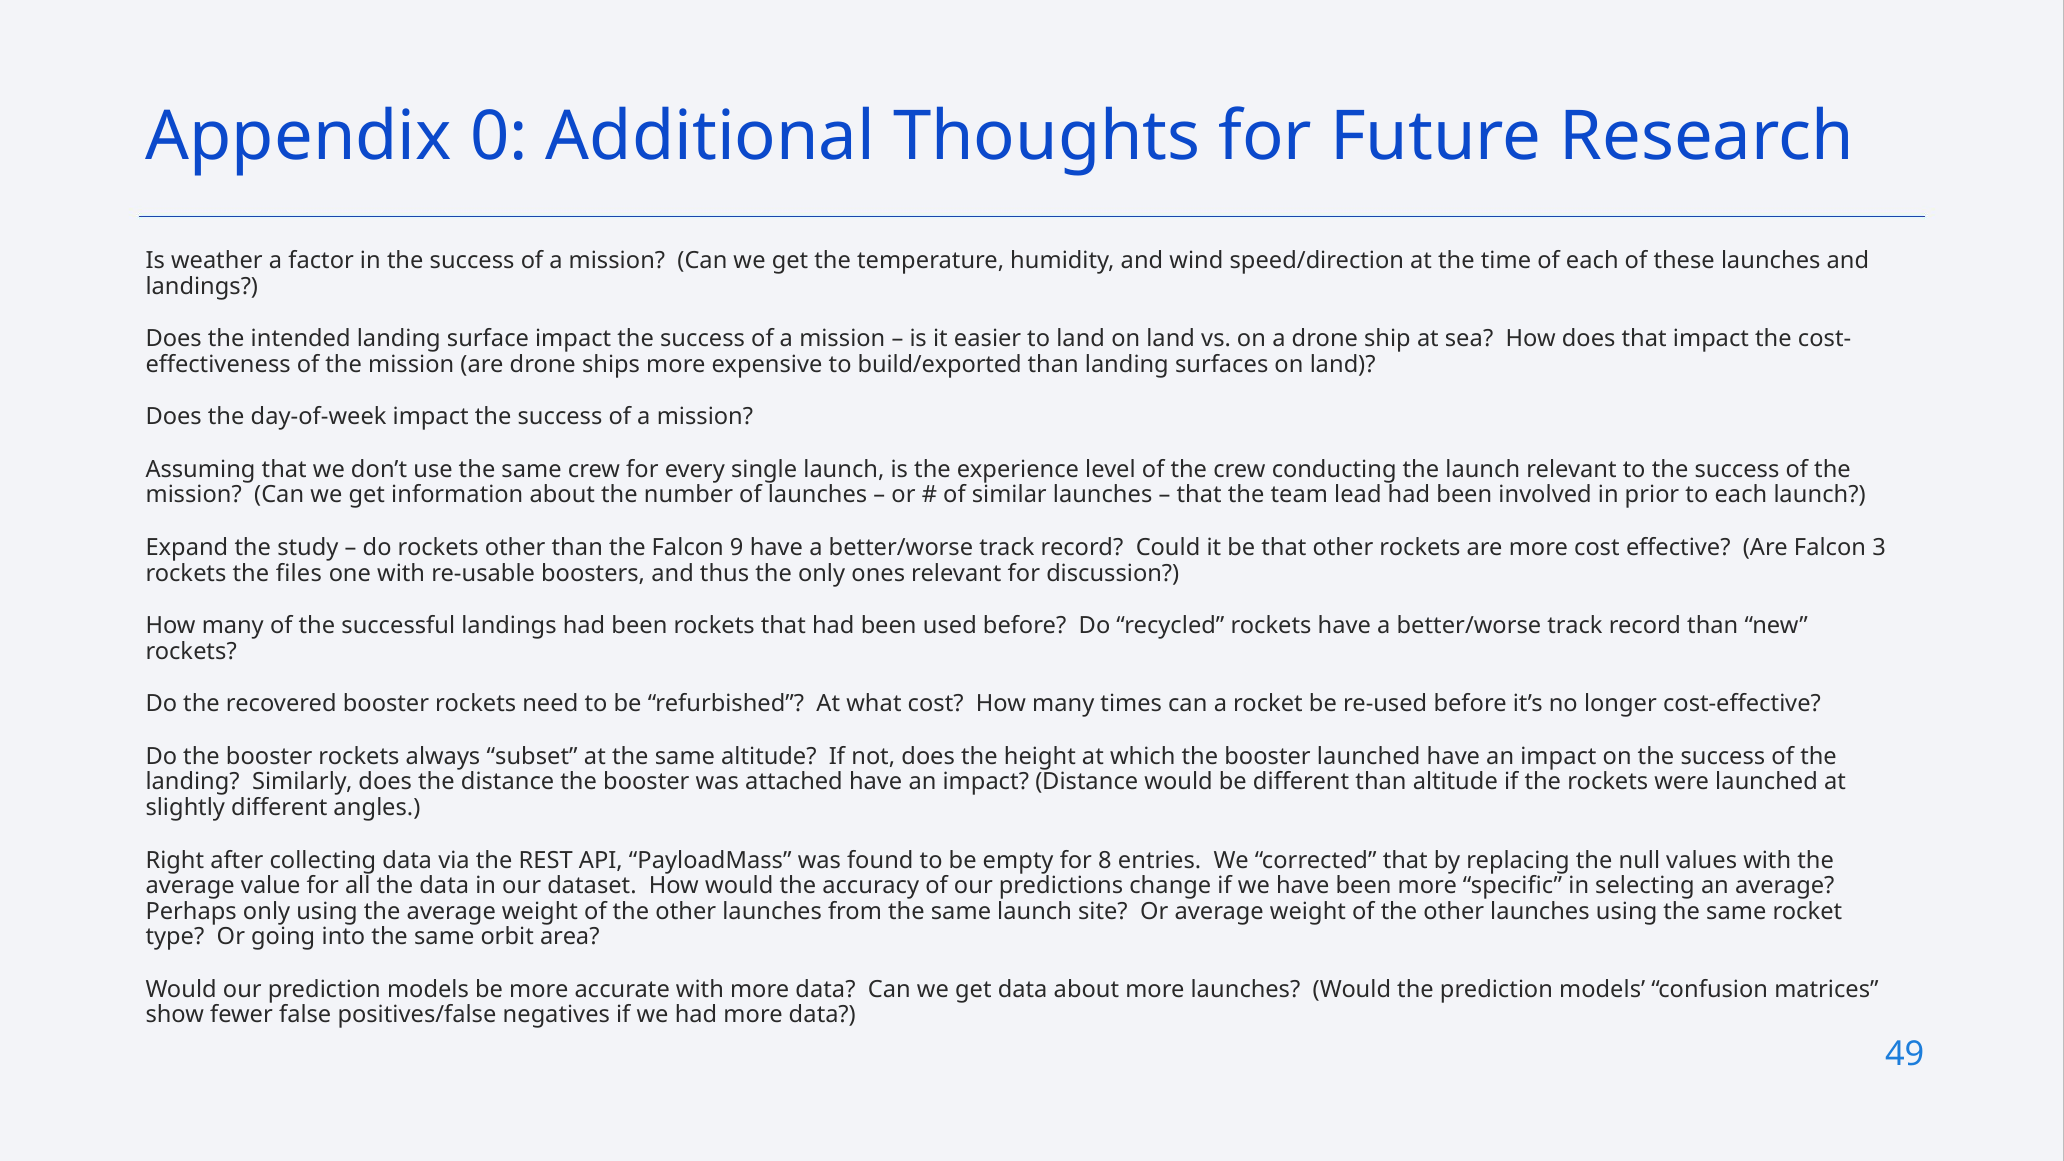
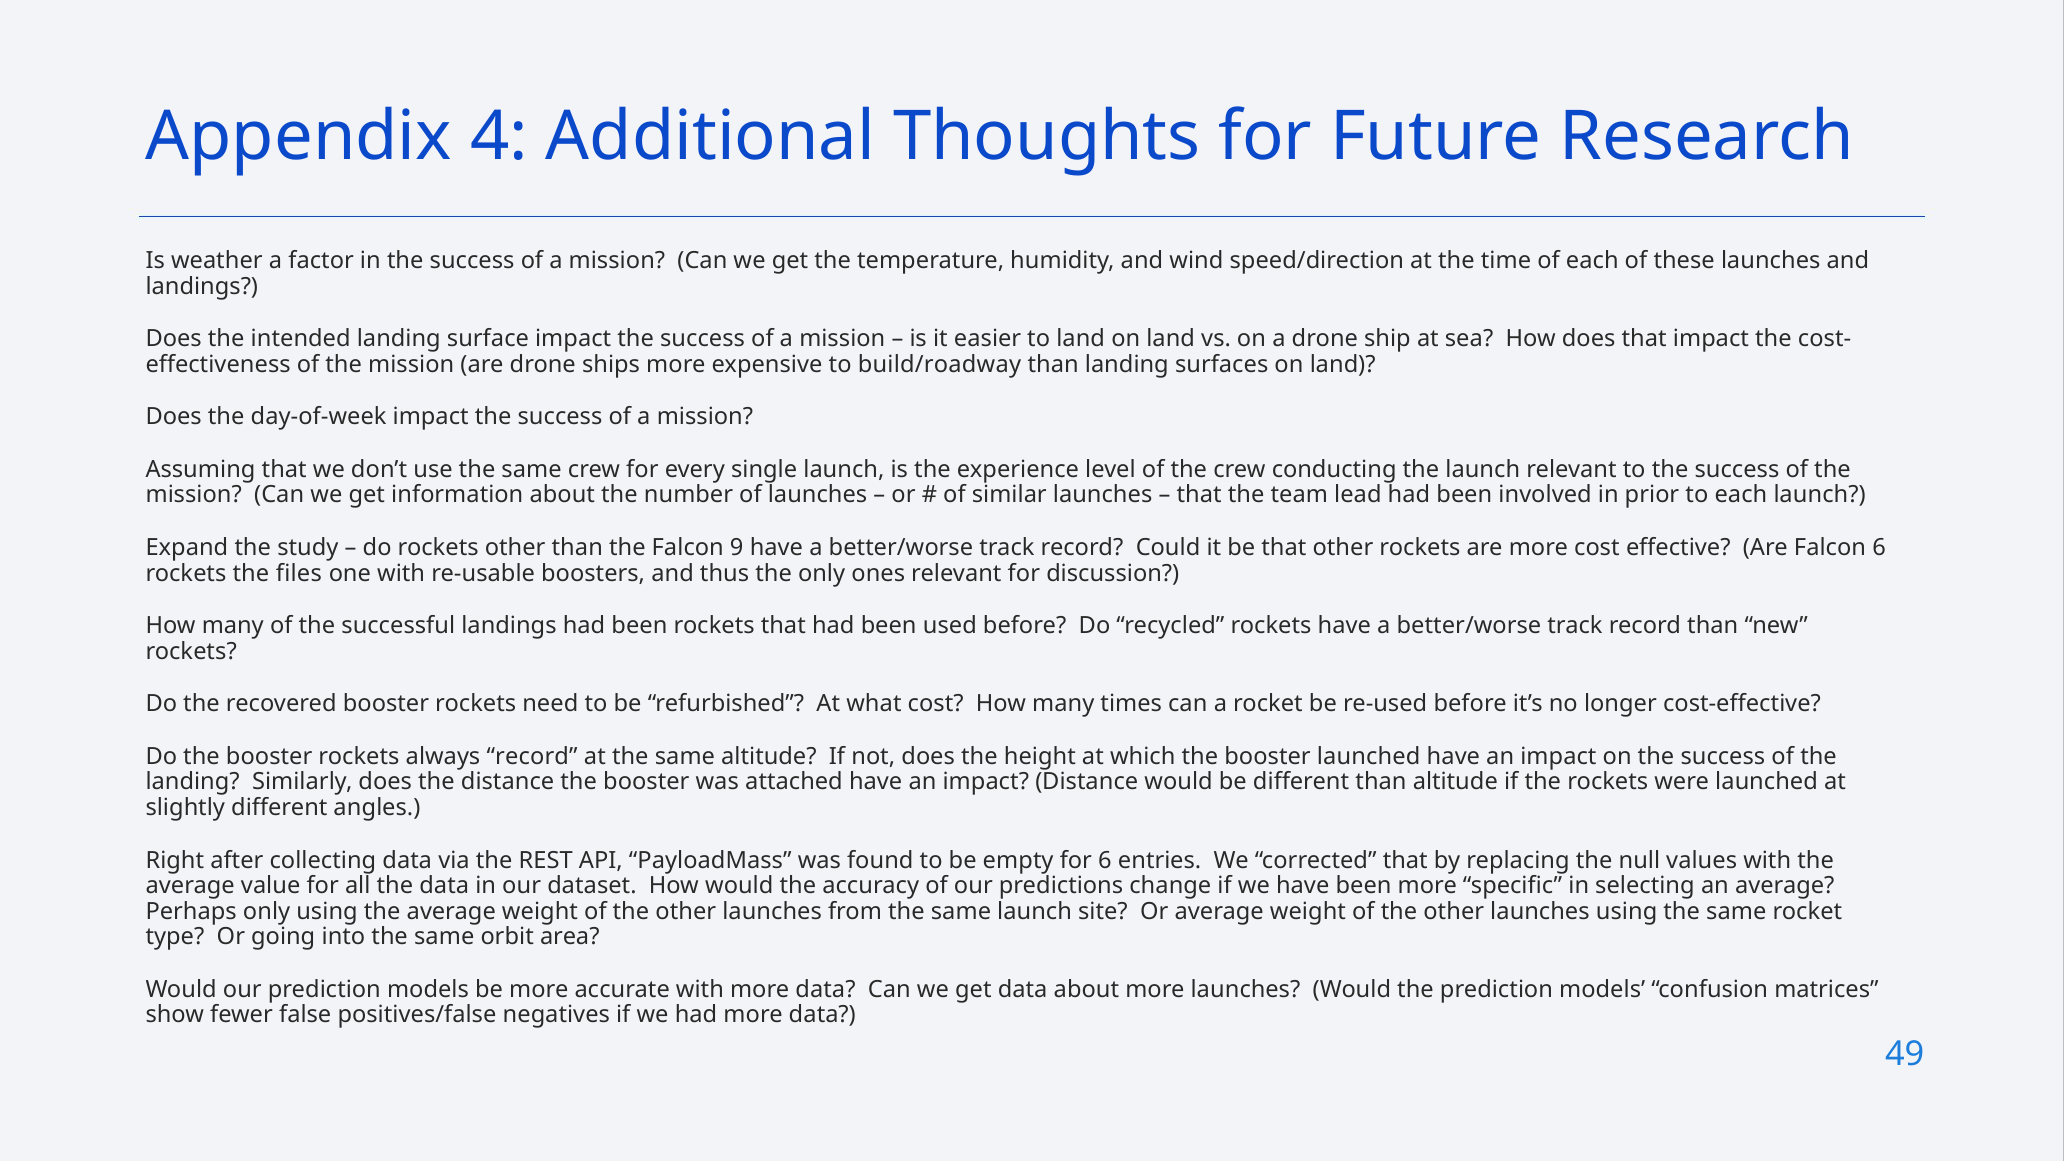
0: 0 -> 4
build/exported: build/exported -> build/roadway
Falcon 3: 3 -> 6
always subset: subset -> record
for 8: 8 -> 6
